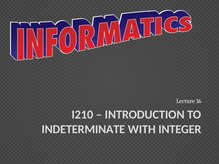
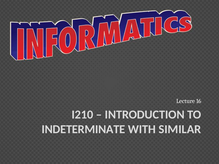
INTEGER: INTEGER -> SIMILAR
